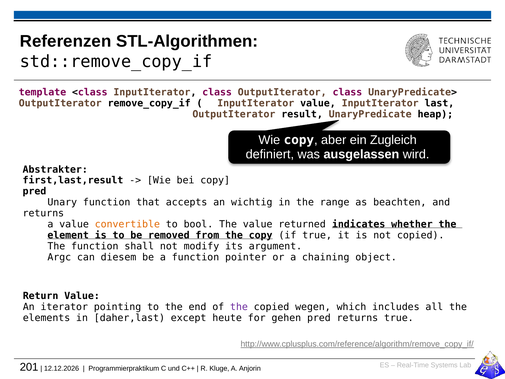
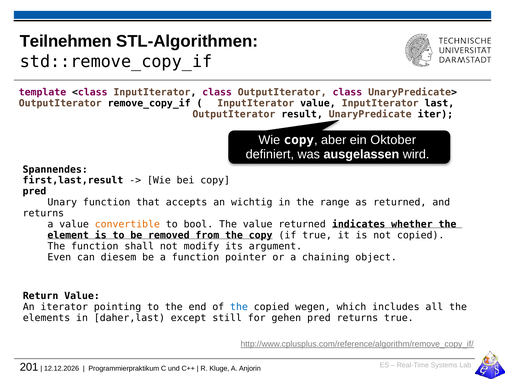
Referenzen: Referenzen -> Teilnehmen
heap: heap -> iter
Zugleich: Zugleich -> Oktober
Abstrakter: Abstrakter -> Spannendes
as beachten: beachten -> returned
Argc: Argc -> Even
the at (239, 307) colour: purple -> blue
heute: heute -> still
